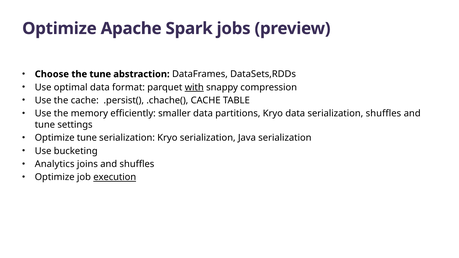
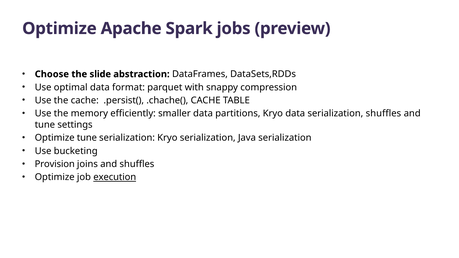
the tune: tune -> slide
with underline: present -> none
Analytics: Analytics -> Provision
